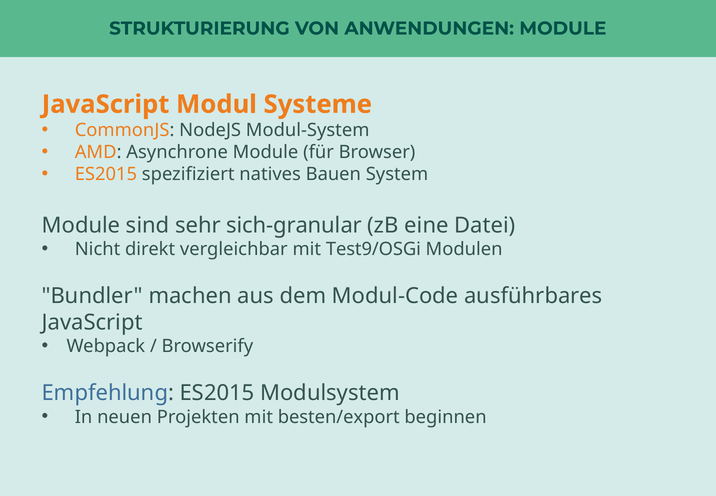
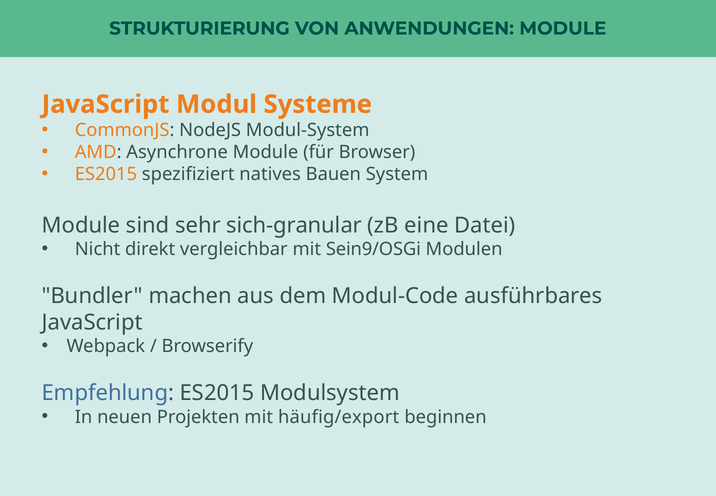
Test9/OSGi: Test9/OSGi -> Sein9/OSGi
besten/export: besten/export -> häufig/export
